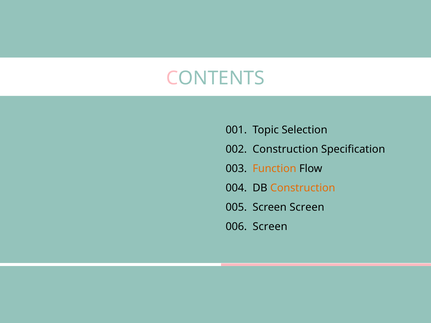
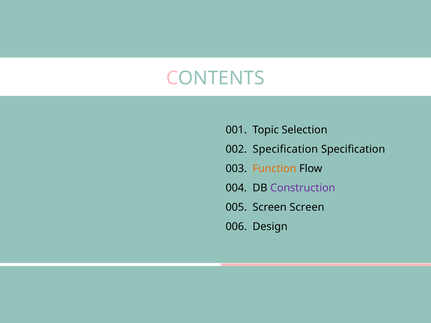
002 Construction: Construction -> Specification
Construction at (303, 188) colour: orange -> purple
006 Screen: Screen -> Design
